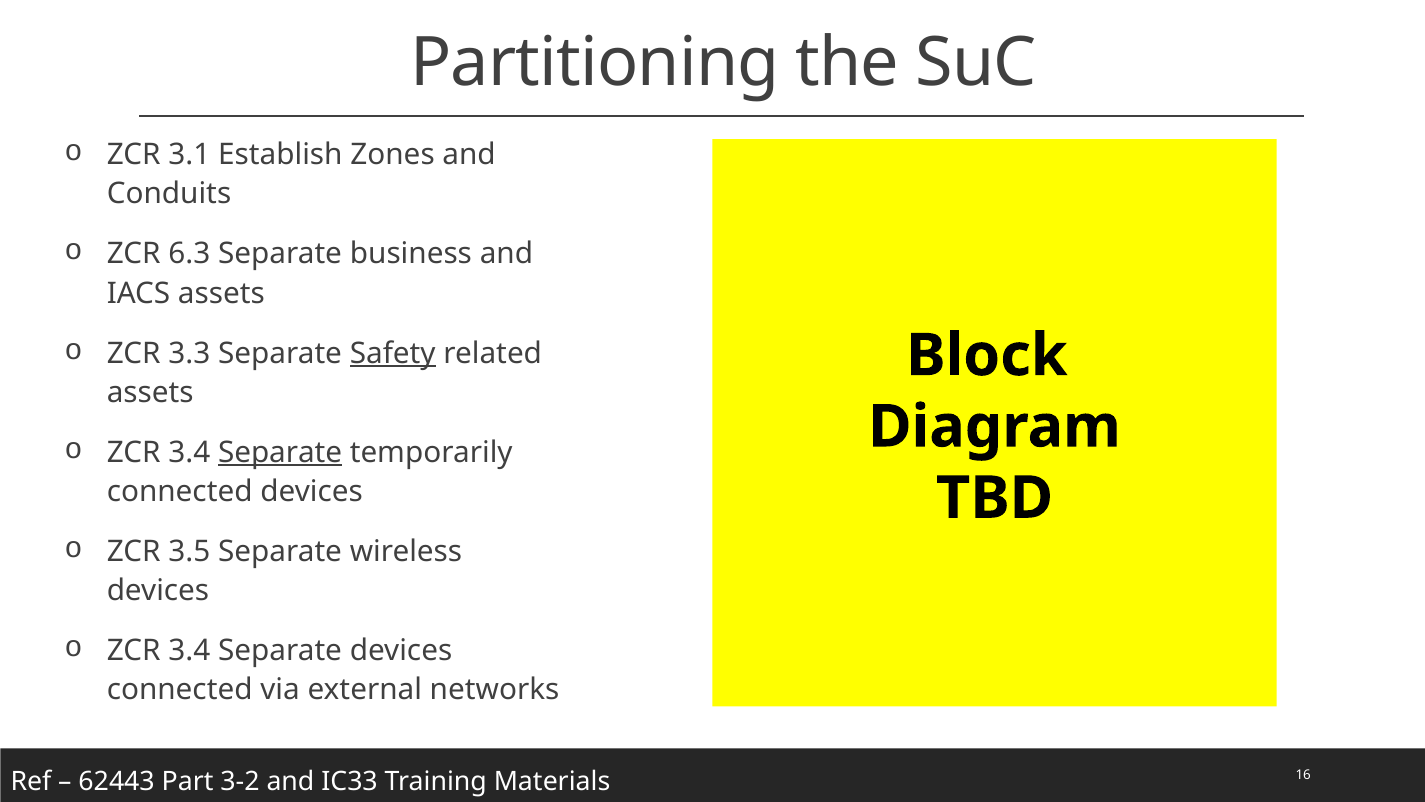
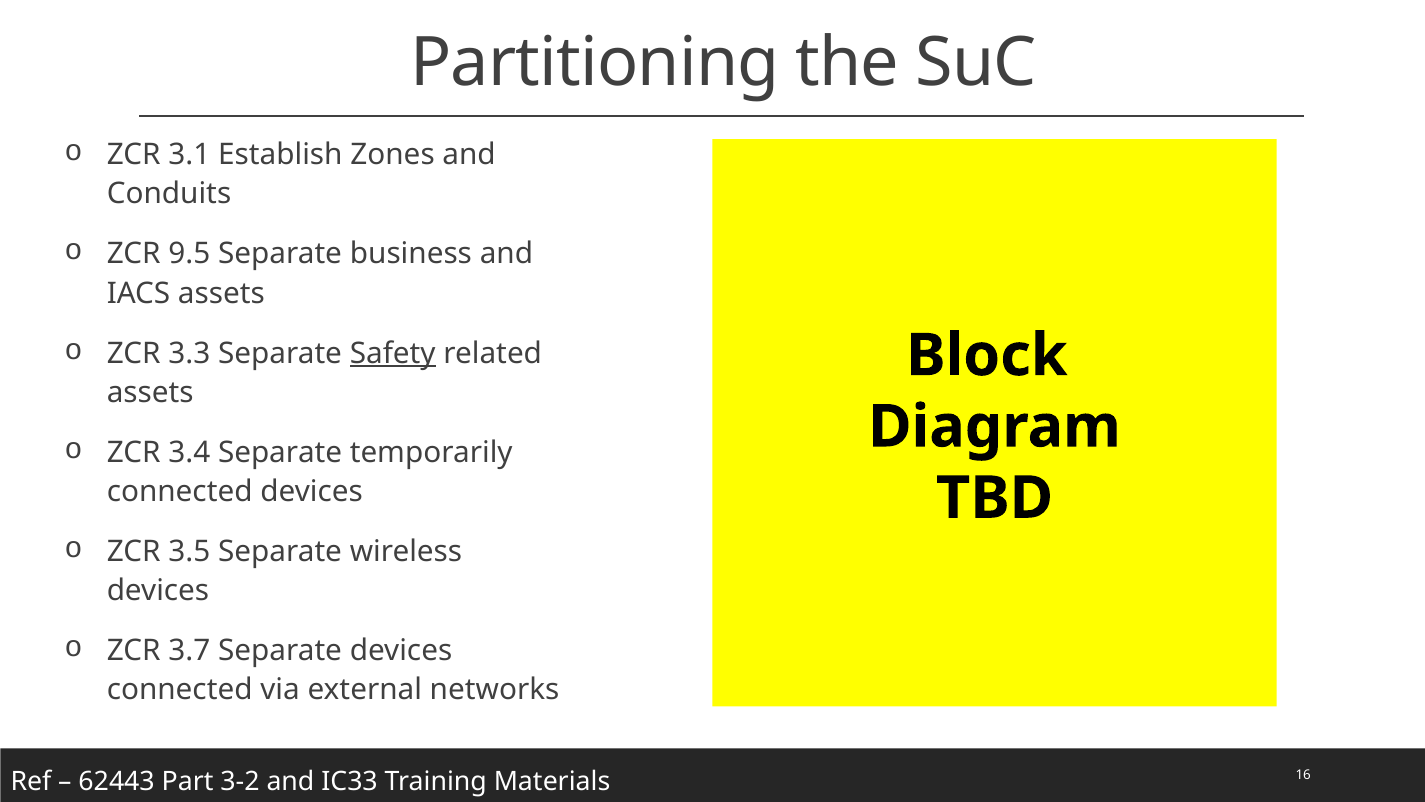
6.3: 6.3 -> 9.5
Separate at (280, 452) underline: present -> none
3.4 at (189, 651): 3.4 -> 3.7
